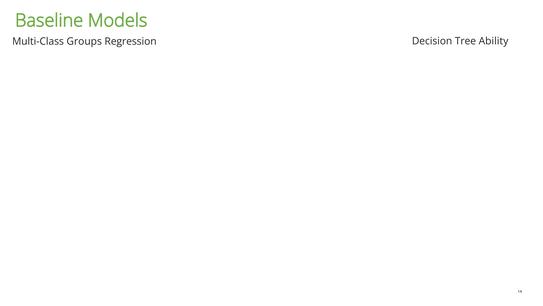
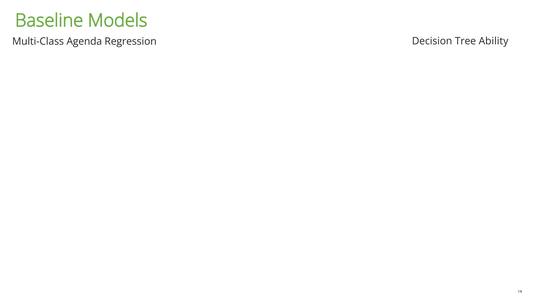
Groups: Groups -> Agenda
